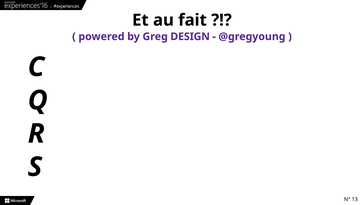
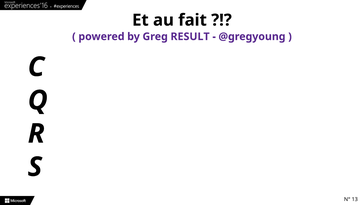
DESIGN: DESIGN -> RESULT
